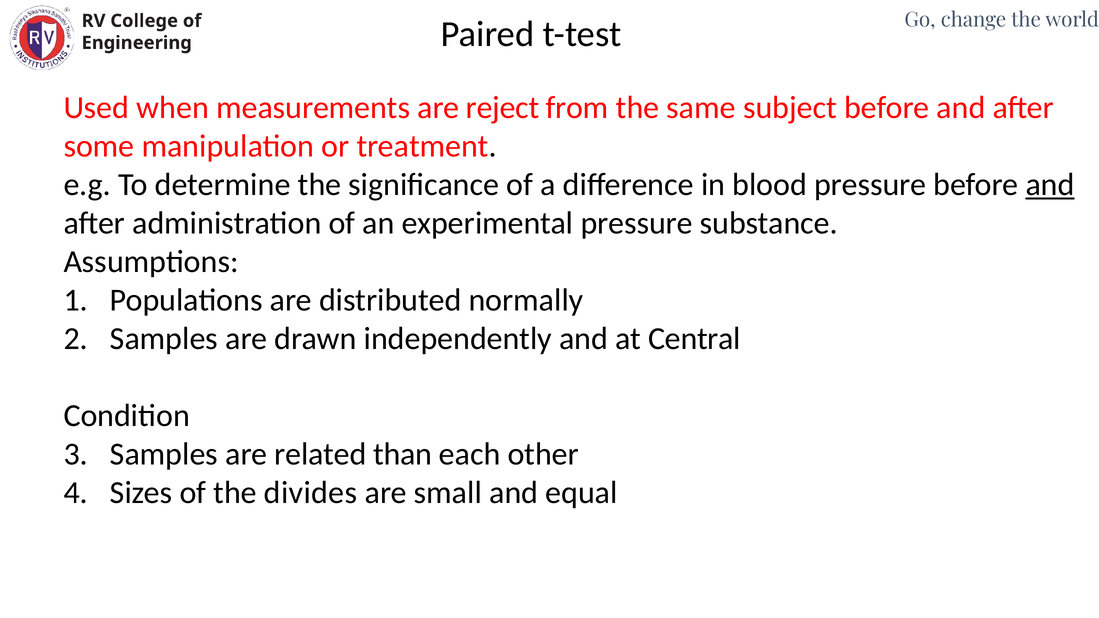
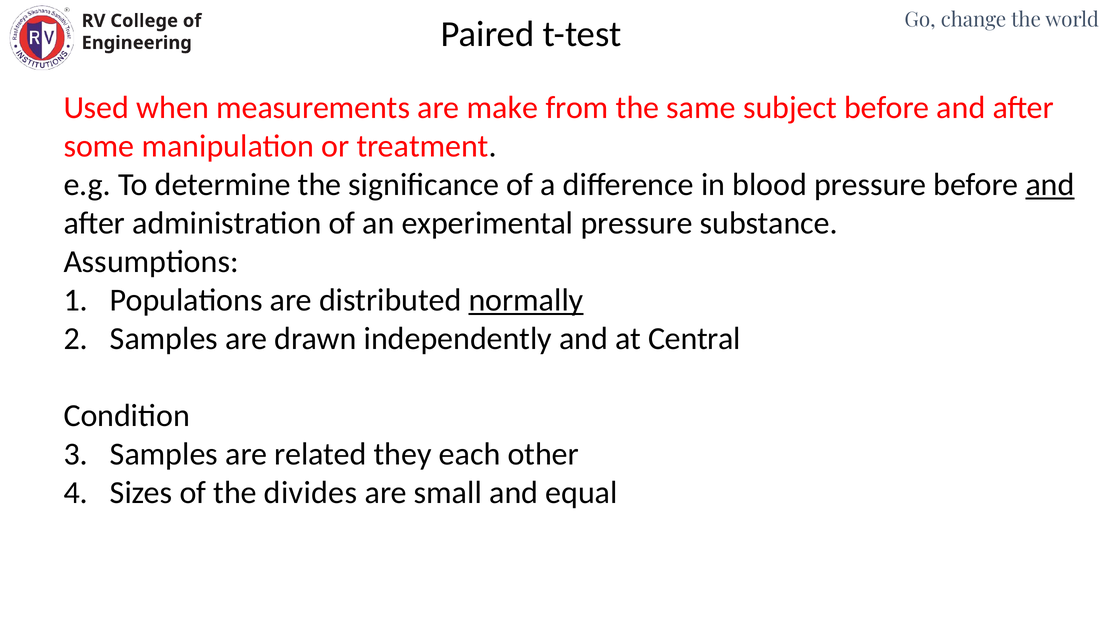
reject: reject -> make
normally underline: none -> present
than: than -> they
